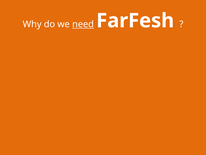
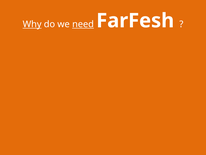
Why underline: none -> present
